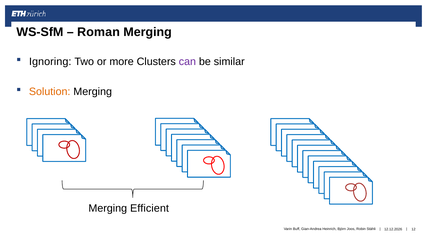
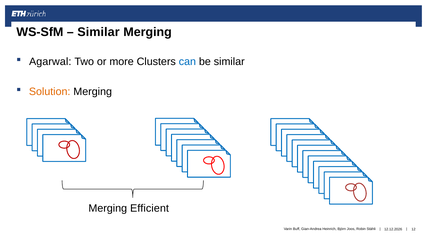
Roman at (99, 32): Roman -> Similar
Ignoring: Ignoring -> Agarwal
can colour: purple -> blue
